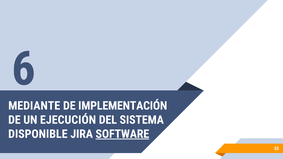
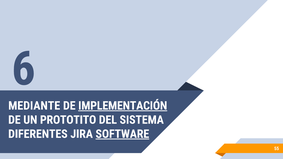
IMPLEMENTACIÓN underline: none -> present
EJECUCIÓN: EJECUCIÓN -> PROTOTITO
DISPONIBLE: DISPONIBLE -> DIFERENTES
